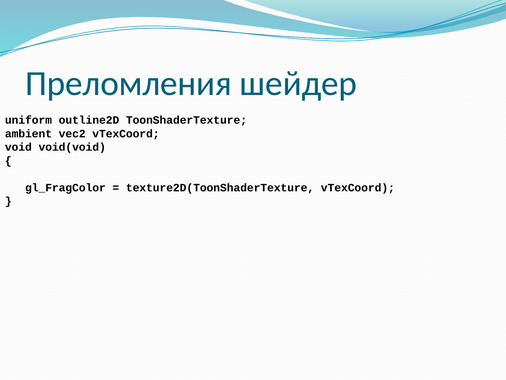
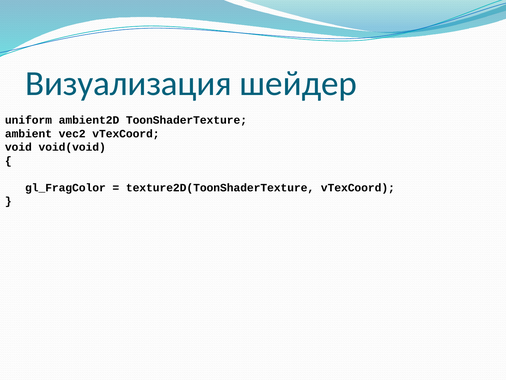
Преломления: Преломления -> Визуализация
outline2D: outline2D -> ambient2D
